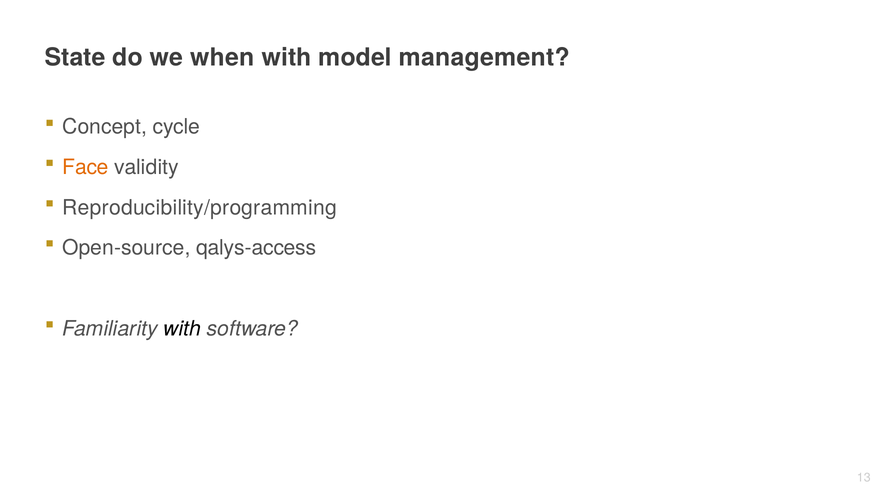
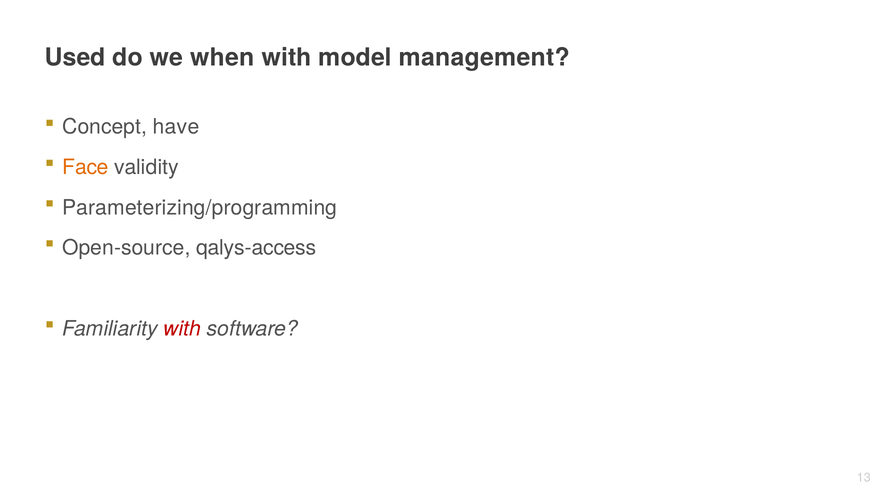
State: State -> Used
cycle: cycle -> have
Reproducibility/programming: Reproducibility/programming -> Parameterizing/programming
with at (182, 328) colour: black -> red
